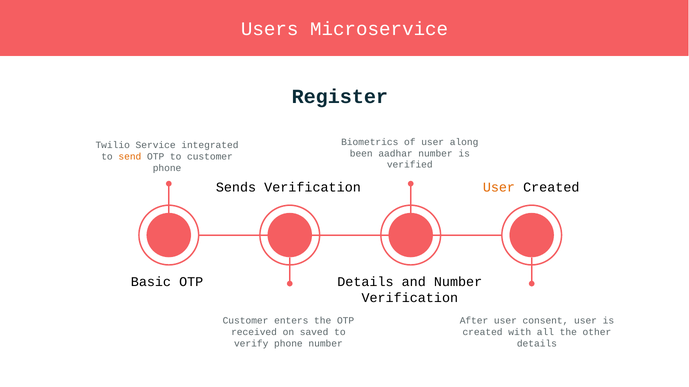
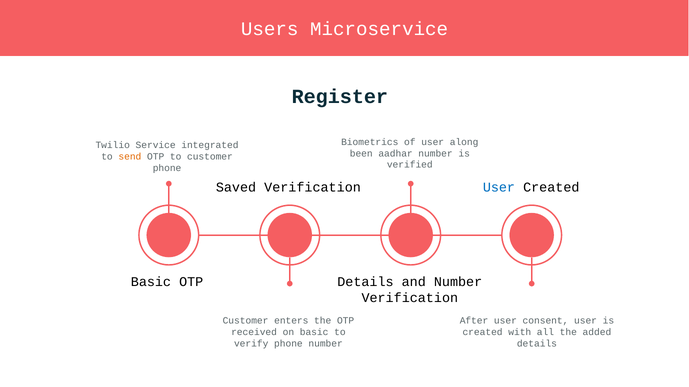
Sends: Sends -> Saved
User at (499, 188) colour: orange -> blue
on saved: saved -> basic
other: other -> added
